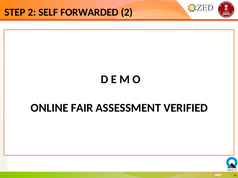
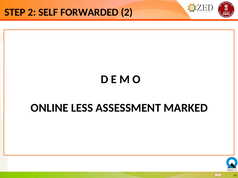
FAIR: FAIR -> LESS
VERIFIED: VERIFIED -> MARKED
